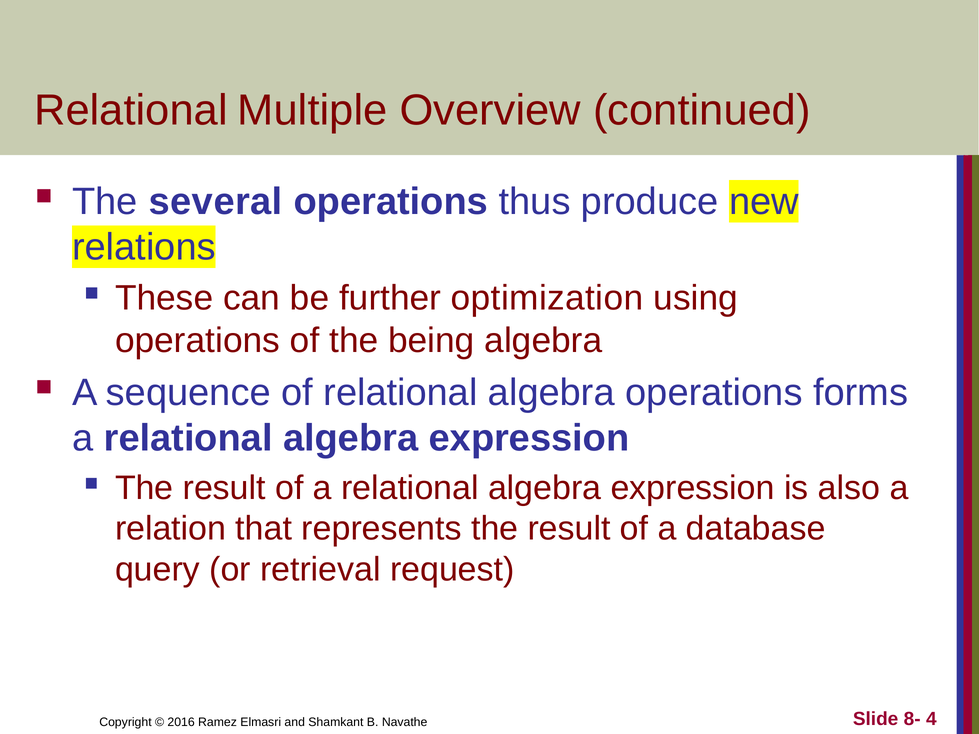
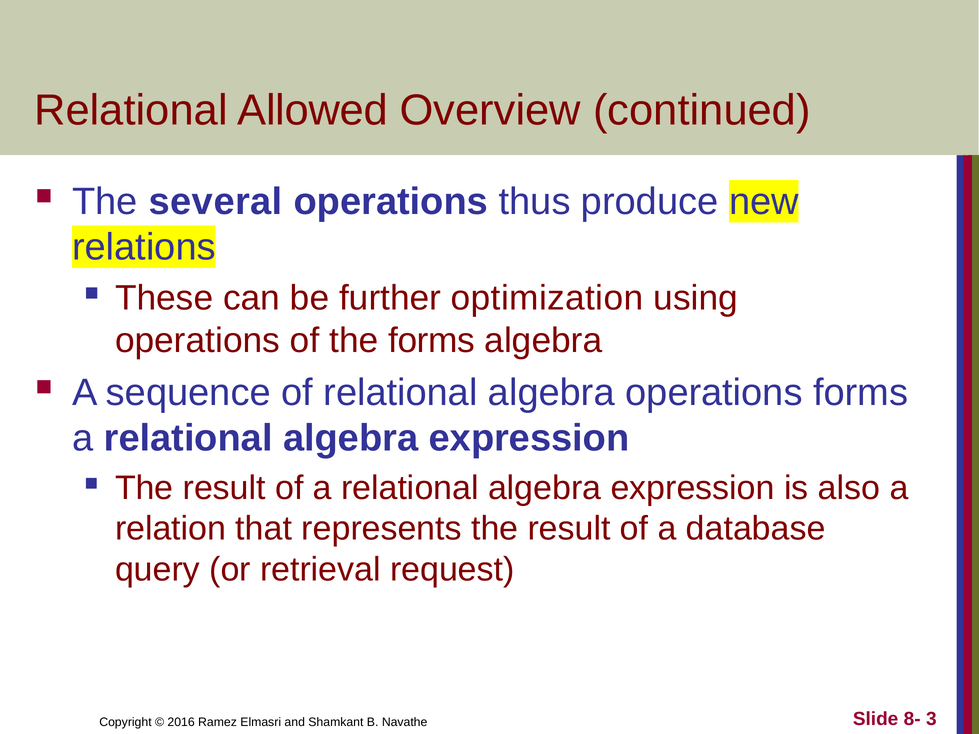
Multiple: Multiple -> Allowed
the being: being -> forms
4: 4 -> 3
